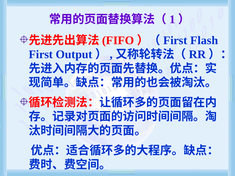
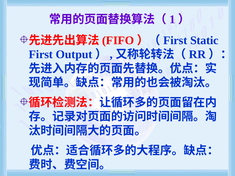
Flash: Flash -> Static
